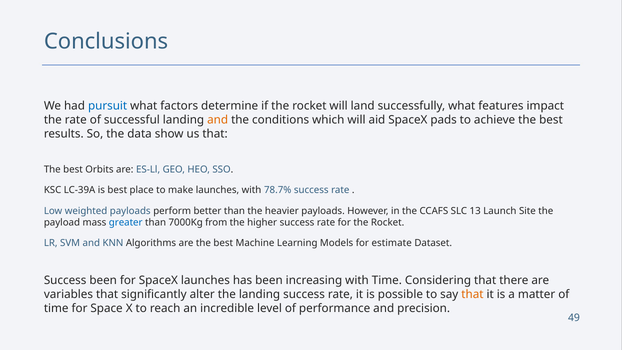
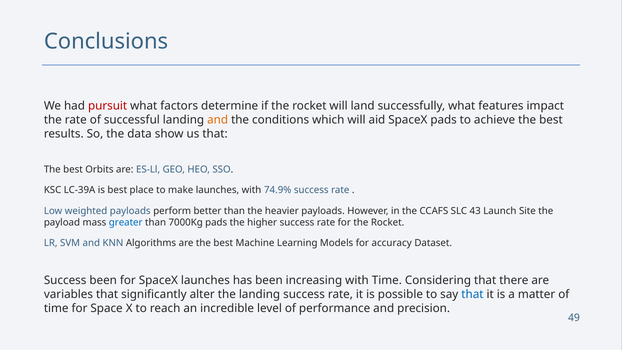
pursuit colour: blue -> red
78.7%: 78.7% -> 74.9%
13: 13 -> 43
7000Kg from: from -> pads
estimate: estimate -> accuracy
that at (472, 294) colour: orange -> blue
